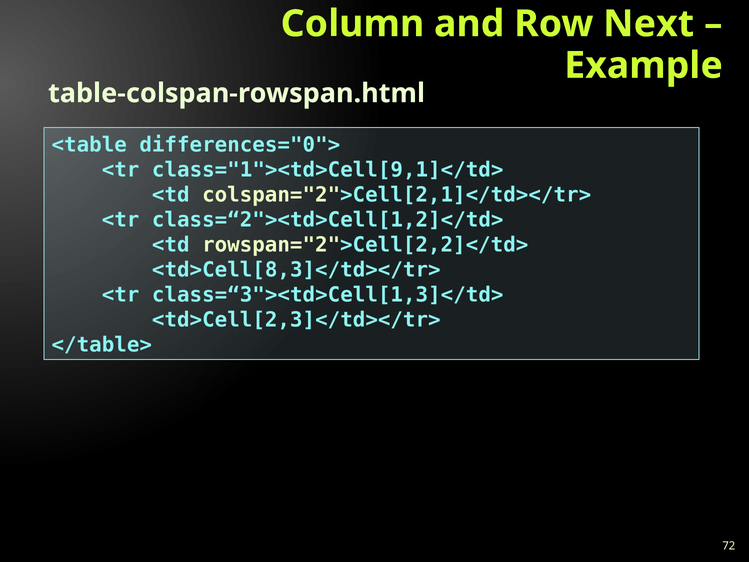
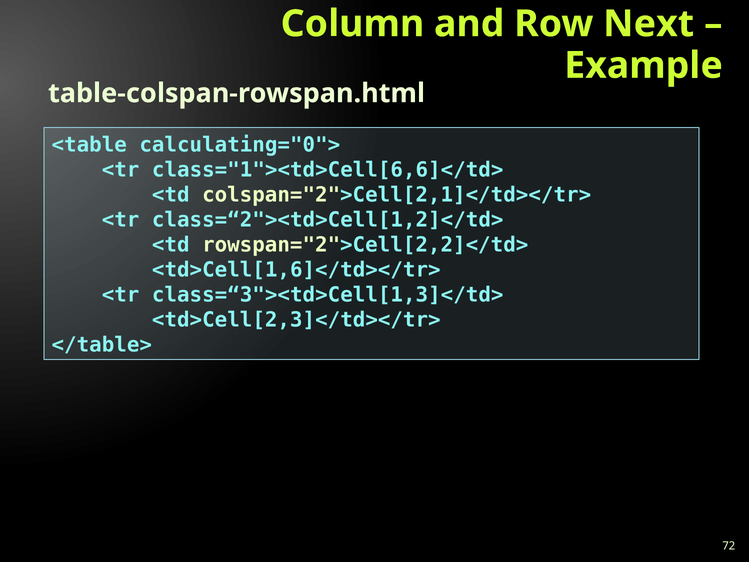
differences="0">: differences="0"> -> calculating="0">
class="1"><td>Cell[9,1]</td>: class="1"><td>Cell[9,1]</td> -> class="1"><td>Cell[6,6]</td>
<td>Cell[8,3]</td></tr>: <td>Cell[8,3]</td></tr> -> <td>Cell[1,6]</td></tr>
